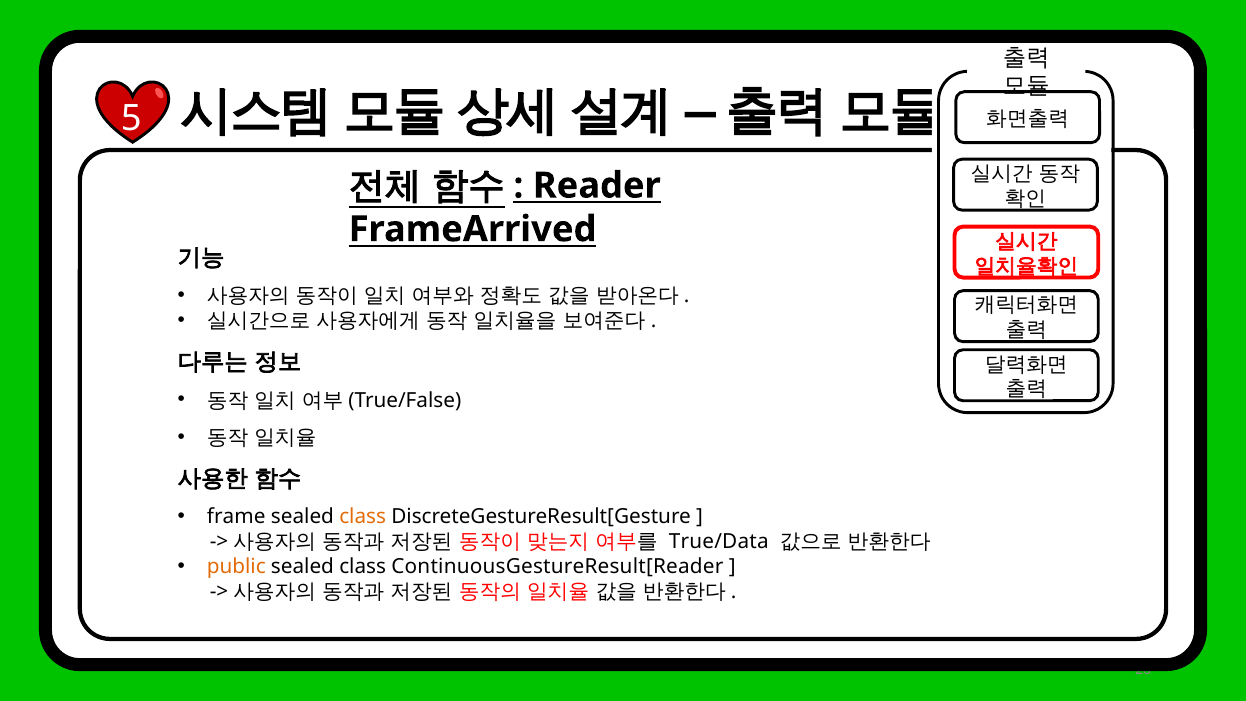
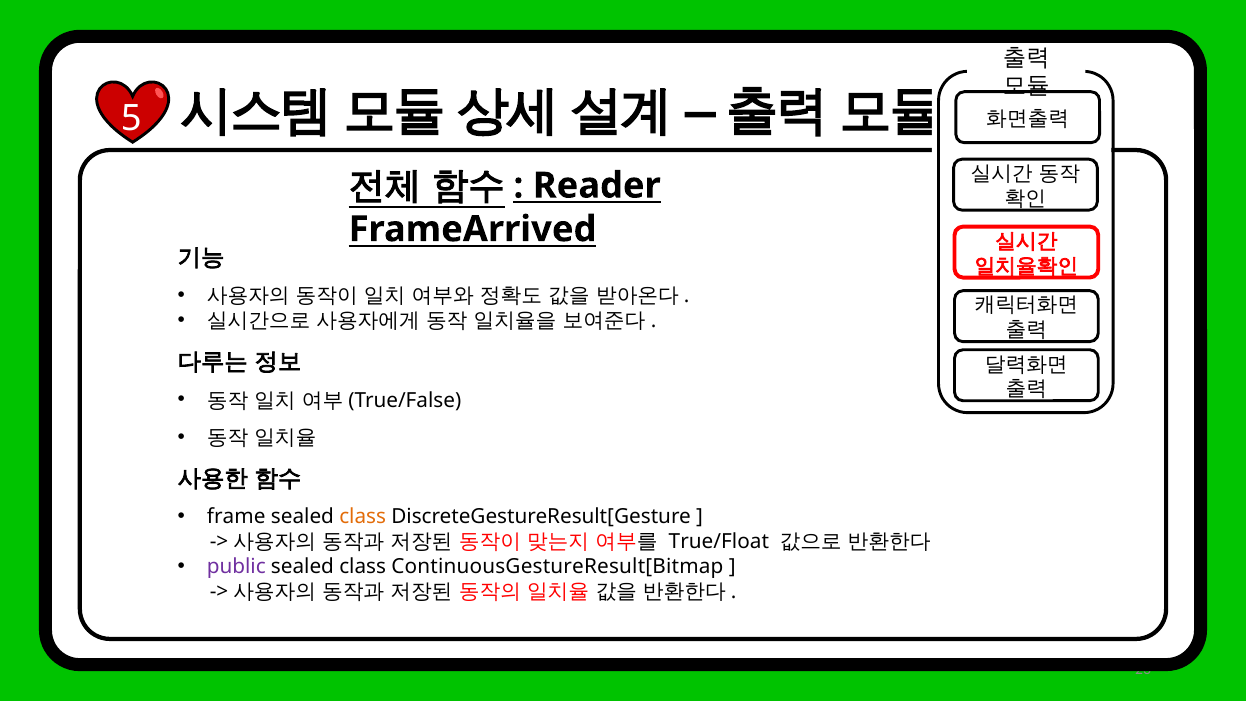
True/Data: True/Data -> True/Float
public colour: orange -> purple
ContinuousGestureResult[Reader: ContinuousGestureResult[Reader -> ContinuousGestureResult[Bitmap
